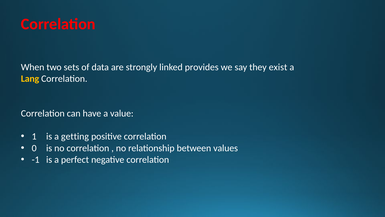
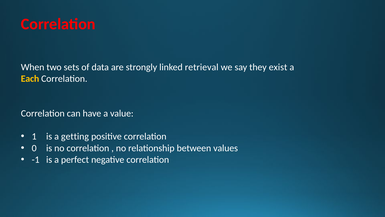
provides: provides -> retrieval
Lang: Lang -> Each
